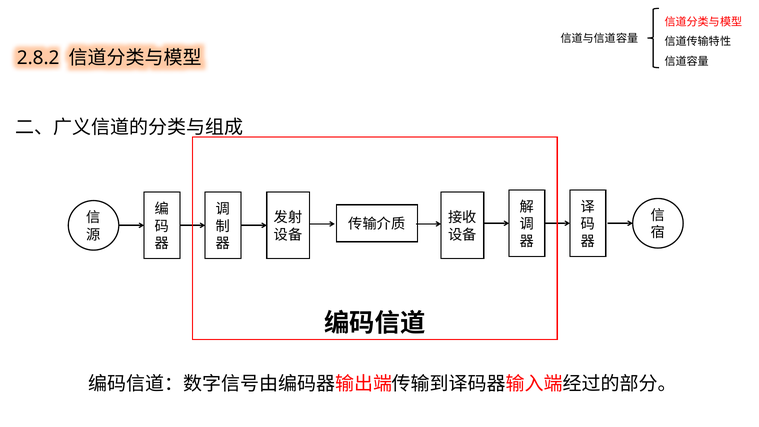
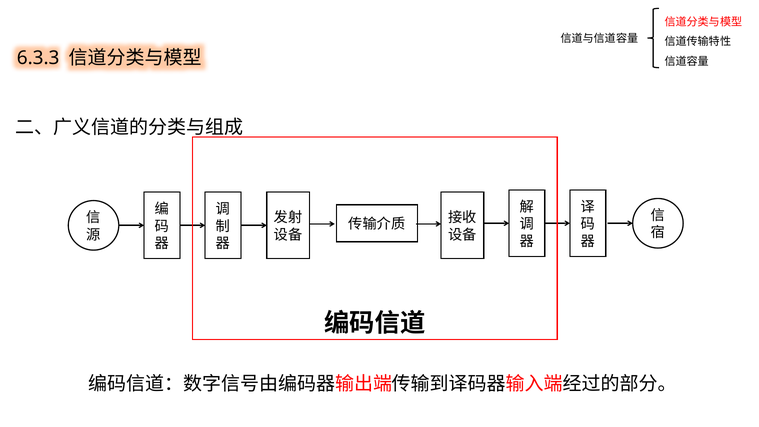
2.8.2: 2.8.2 -> 6.3.3
